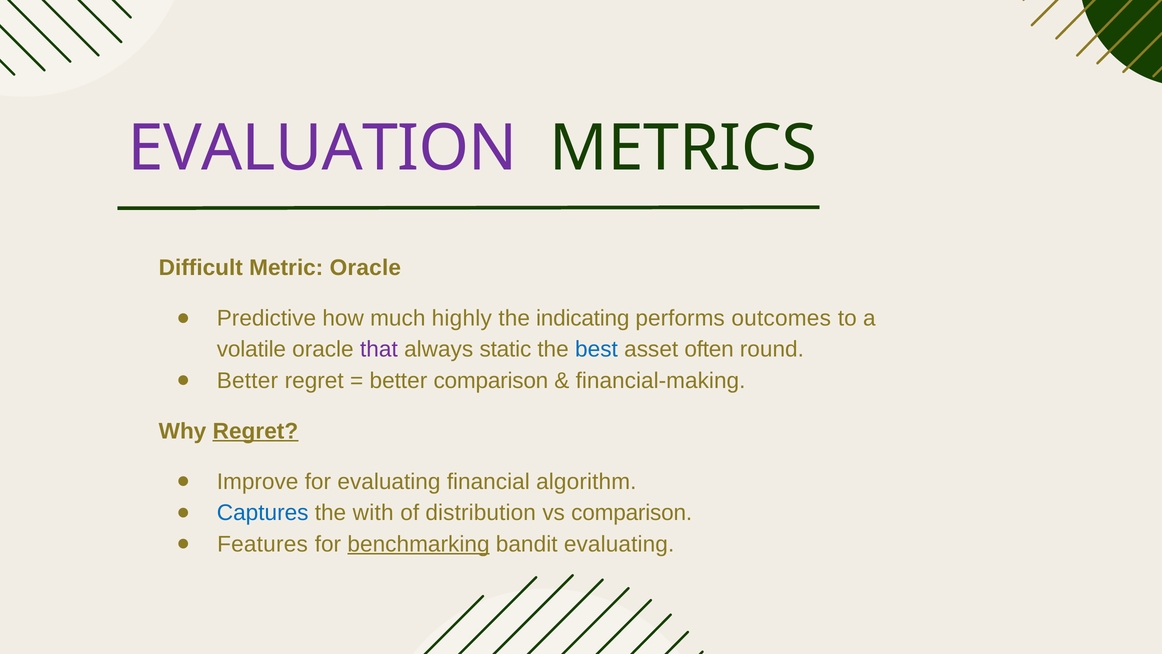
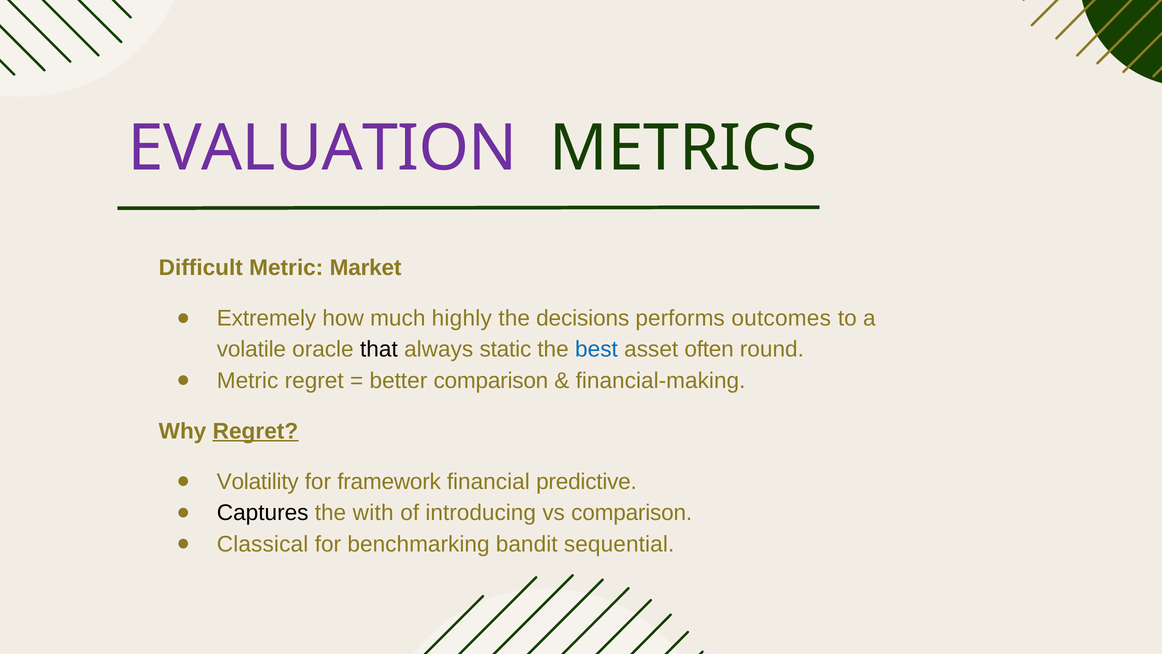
Metric Oracle: Oracle -> Market
Predictive: Predictive -> Extremely
indicating: indicating -> decisions
that colour: purple -> black
Better at (247, 380): Better -> Metric
Improve: Improve -> Volatility
for evaluating: evaluating -> framework
algorithm: algorithm -> predictive
Captures colour: blue -> black
distribution: distribution -> introducing
Features: Features -> Classical
benchmarking underline: present -> none
bandit evaluating: evaluating -> sequential
